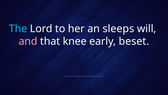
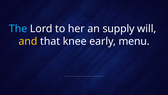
sleeps: sleeps -> supply
and colour: pink -> yellow
beset: beset -> menu
